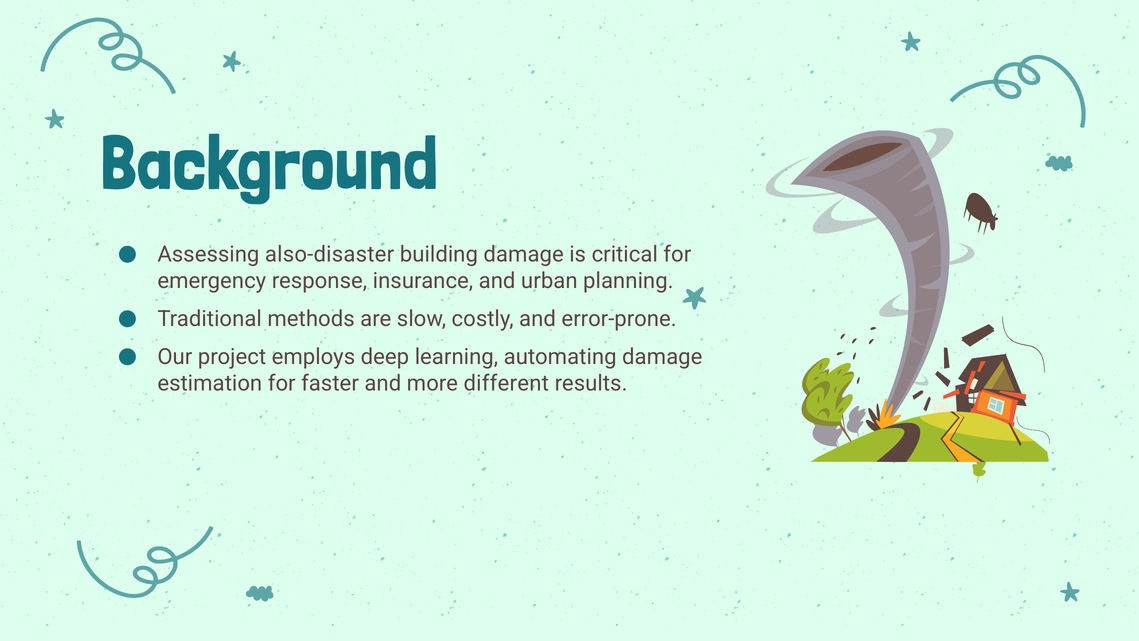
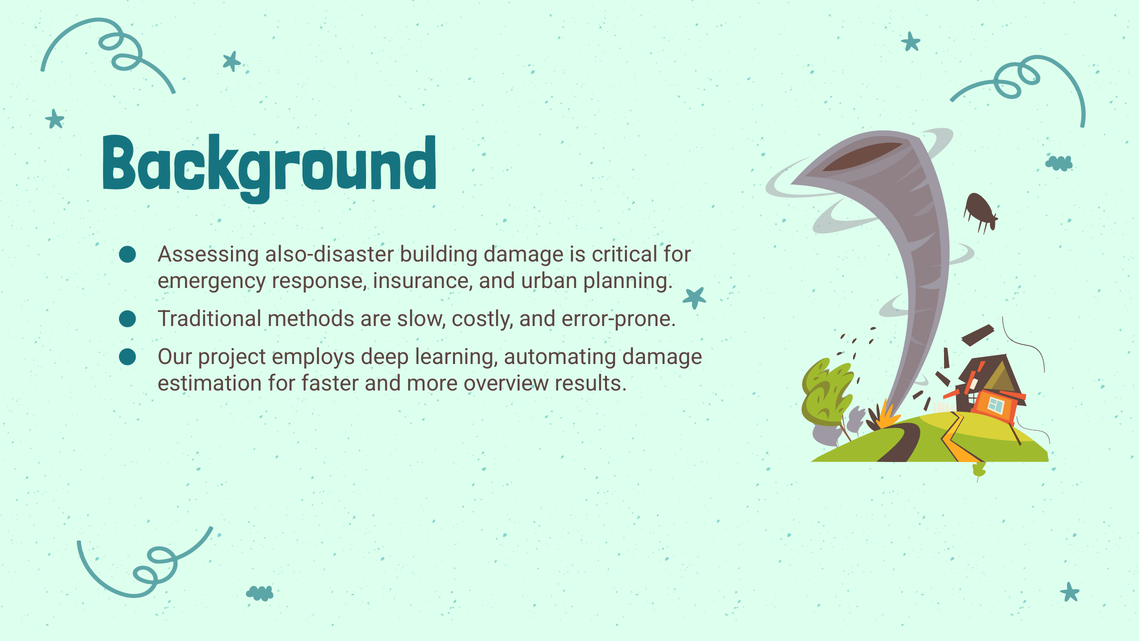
different: different -> overview
